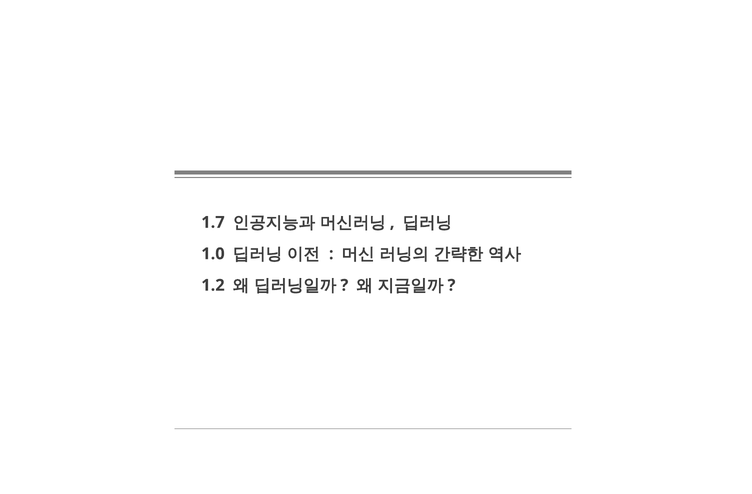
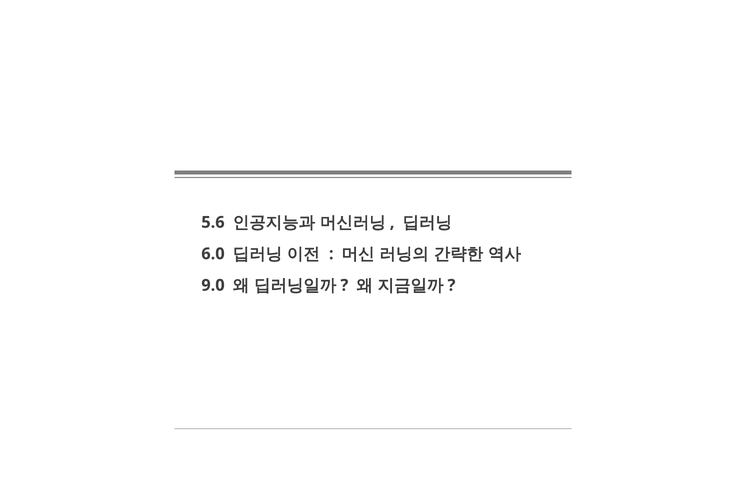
1.7: 1.7 -> 5.6
1.0: 1.0 -> 6.0
1.2: 1.2 -> 9.0
